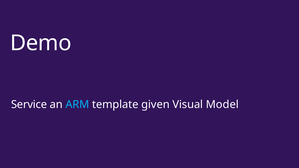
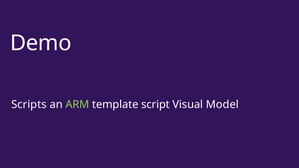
Service: Service -> Scripts
ARM colour: light blue -> light green
given: given -> script
